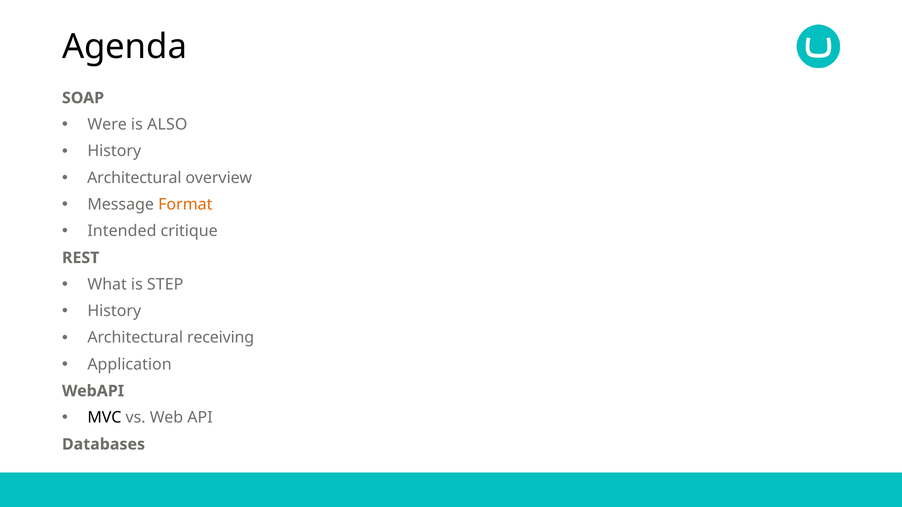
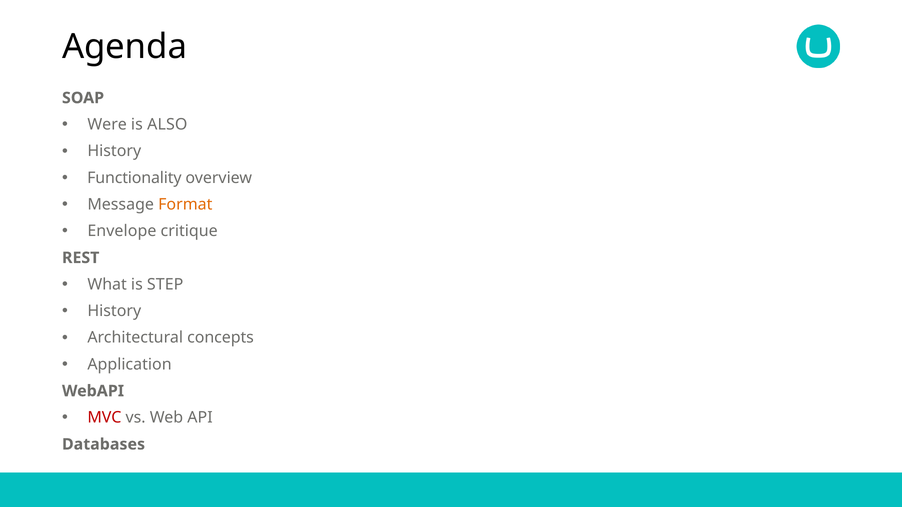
Architectural at (134, 178): Architectural -> Functionality
Intended: Intended -> Envelope
receiving: receiving -> concepts
MVC colour: black -> red
